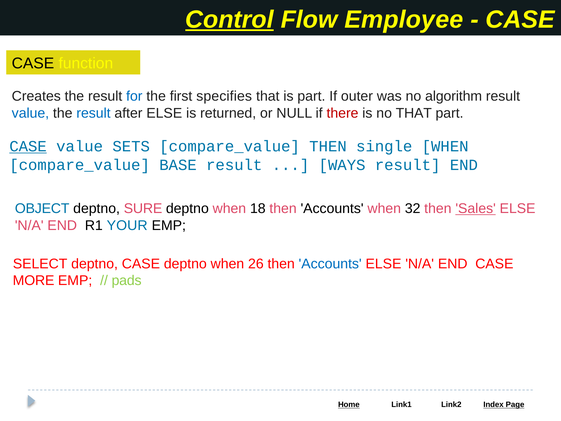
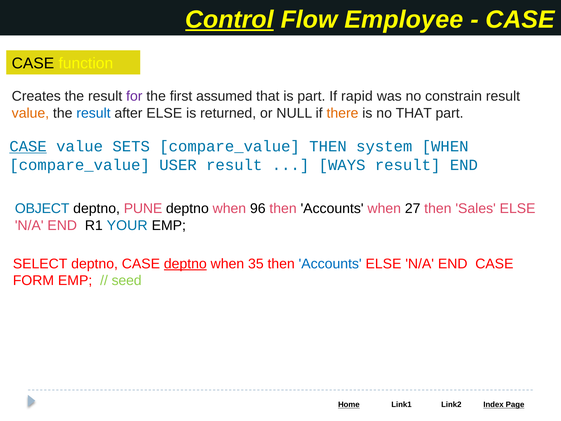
for colour: blue -> purple
specifies: specifies -> assumed
outer: outer -> rapid
algorithm: algorithm -> constrain
value at (30, 113) colour: blue -> orange
there colour: red -> orange
single: single -> system
BASE: BASE -> USER
SURE: SURE -> PUNE
18: 18 -> 96
32: 32 -> 27
Sales underline: present -> none
deptno at (185, 264) underline: none -> present
26: 26 -> 35
MORE: MORE -> FORM
pads: pads -> seed
